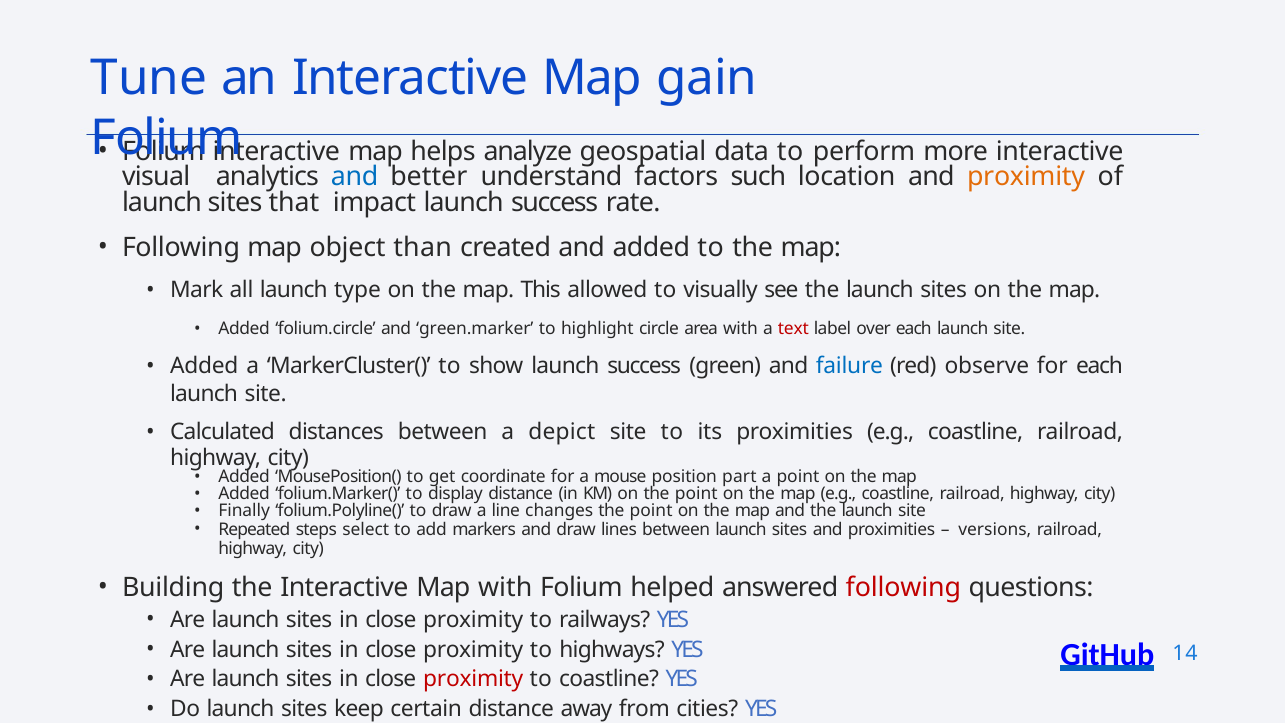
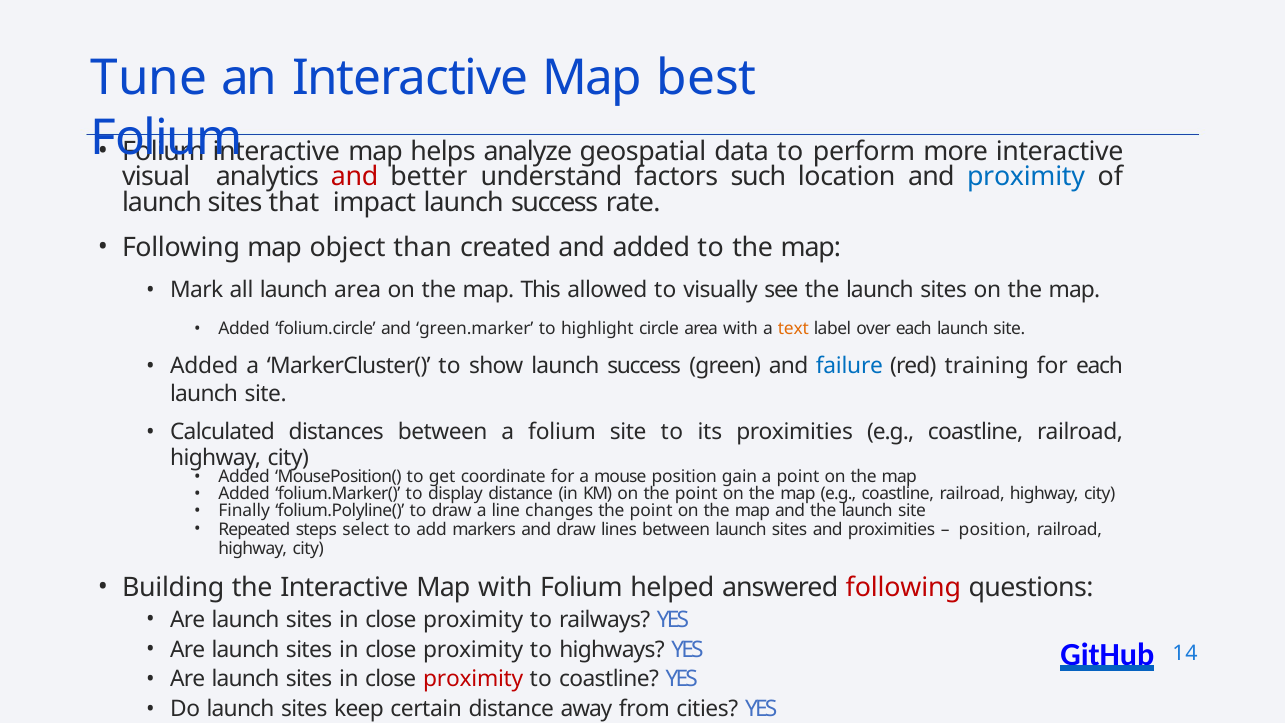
gain: gain -> best
and at (355, 177) colour: blue -> red
proximity at (1026, 177) colour: orange -> blue
launch type: type -> area
text colour: red -> orange
observe: observe -> training
a depict: depict -> folium
part: part -> gain
versions at (995, 529): versions -> position
